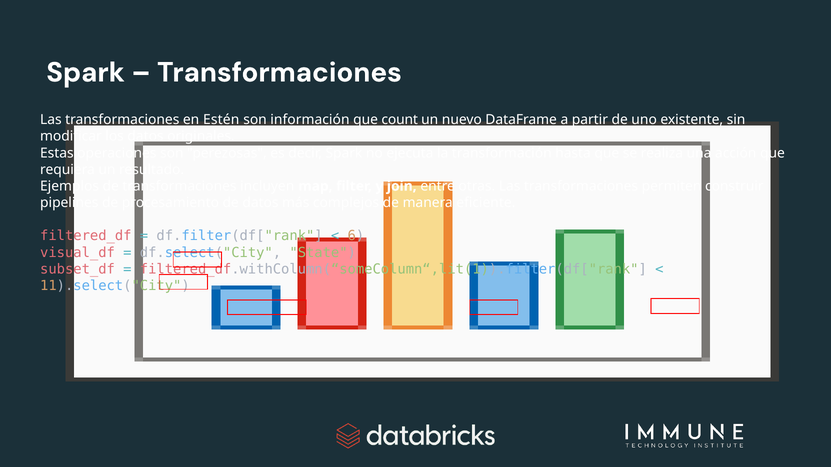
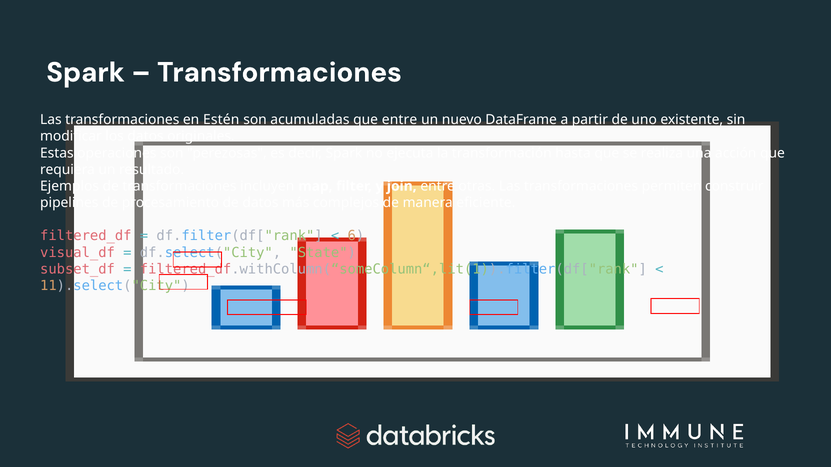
información: información -> acumuladas
que count: count -> entre
